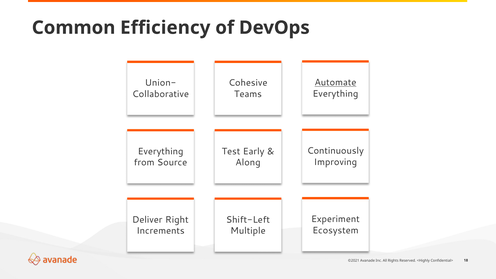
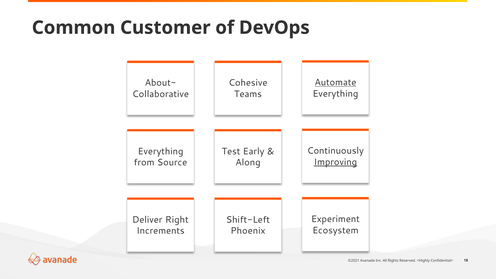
Efficiency: Efficiency -> Customer
Union-: Union- -> About-
Improving underline: none -> present
Multiple: Multiple -> Phoenix
